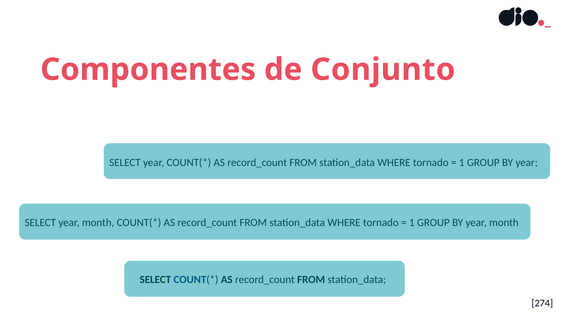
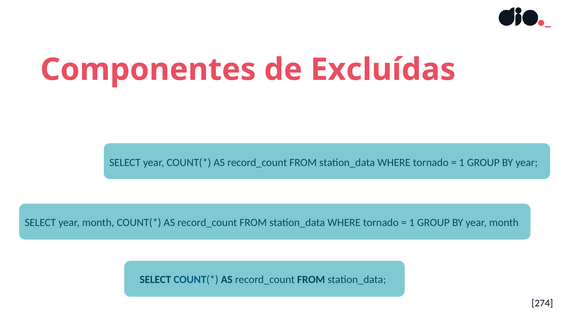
Conjunto: Conjunto -> Excluídas
